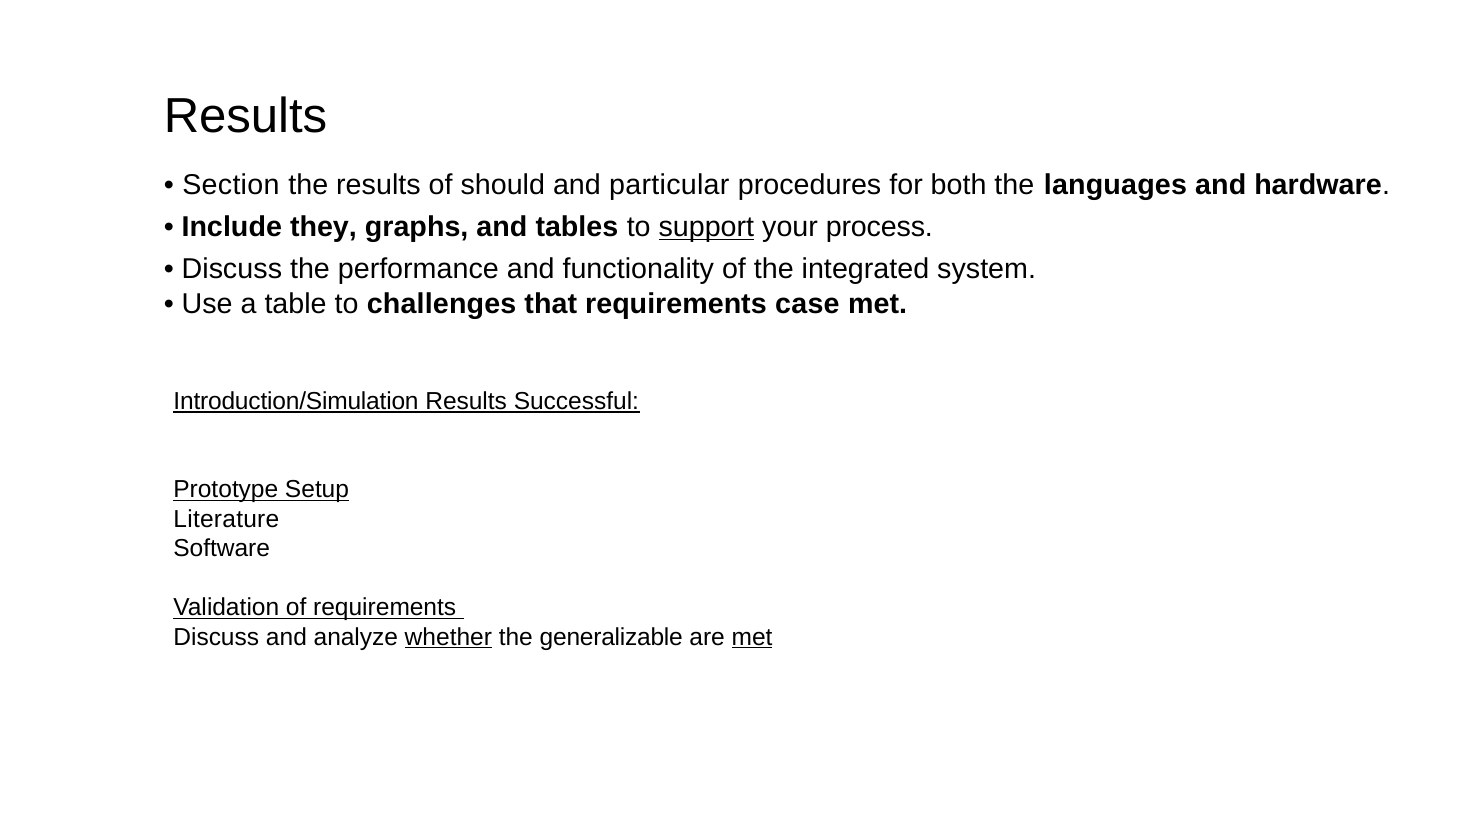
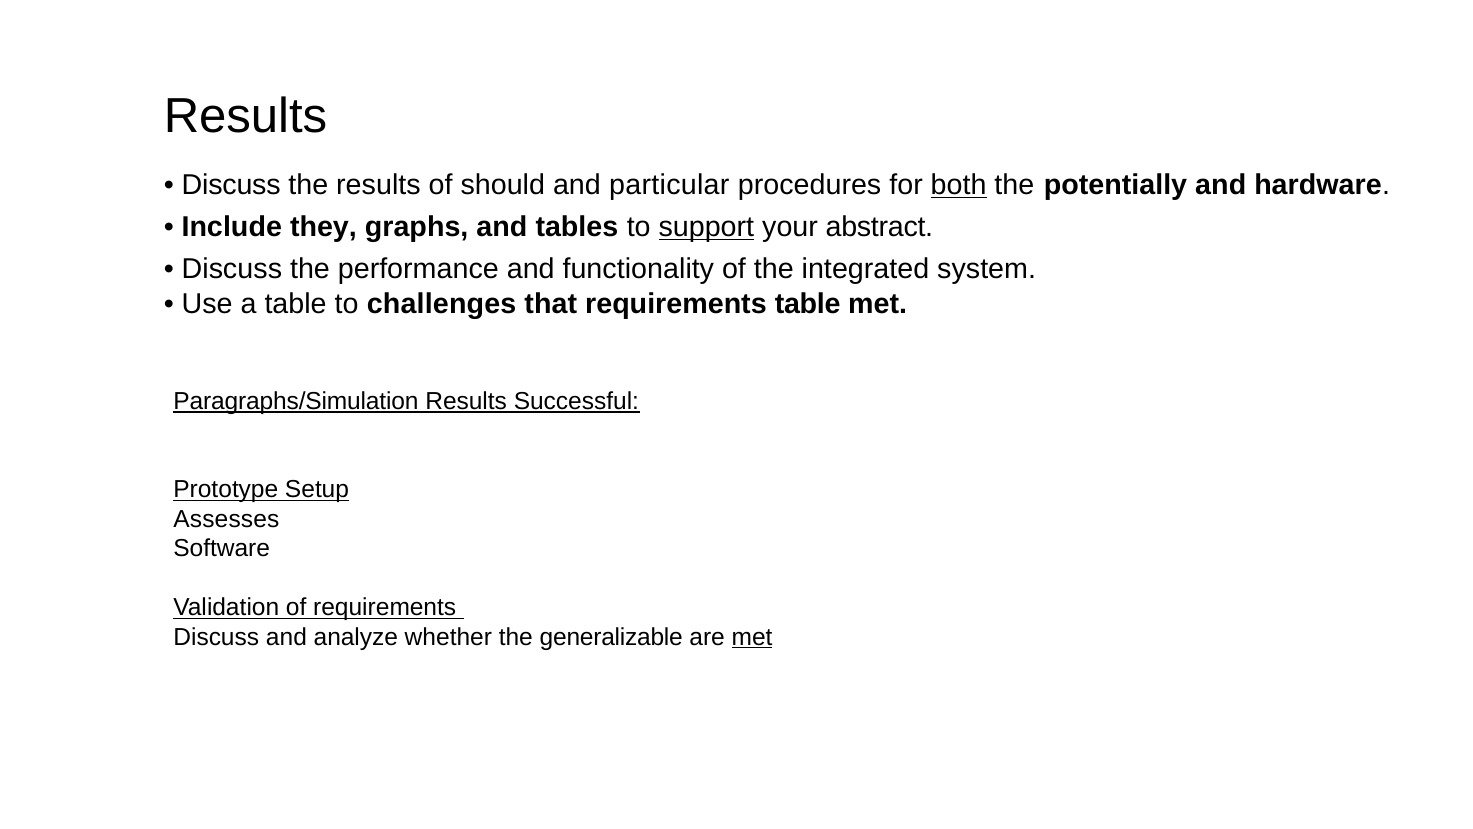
Section at (231, 185): Section -> Discuss
both underline: none -> present
languages: languages -> potentially
process: process -> abstract
requirements case: case -> table
Introduction/Simulation: Introduction/Simulation -> Paragraphs/Simulation
Literature: Literature -> Assesses
whether underline: present -> none
